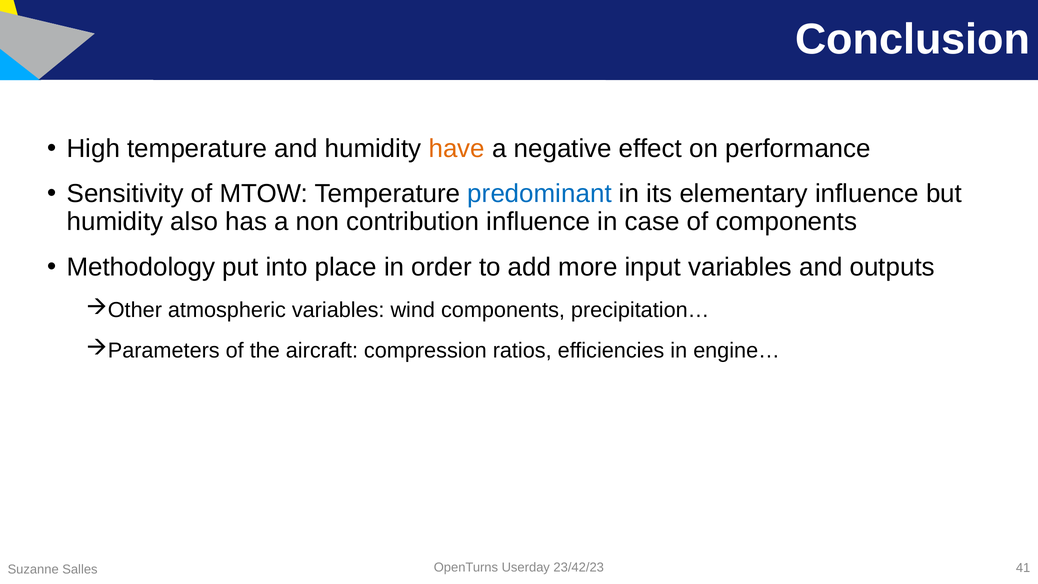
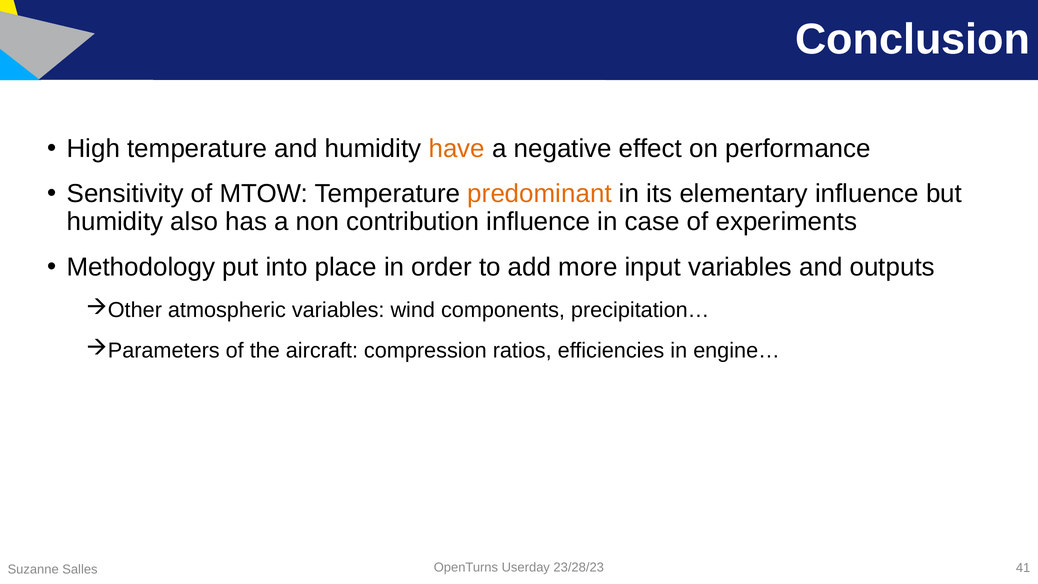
predominant colour: blue -> orange
of components: components -> experiments
23/42/23: 23/42/23 -> 23/28/23
